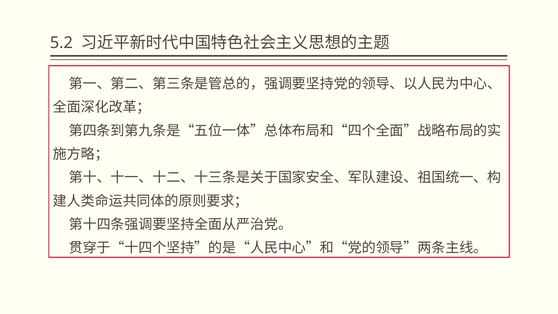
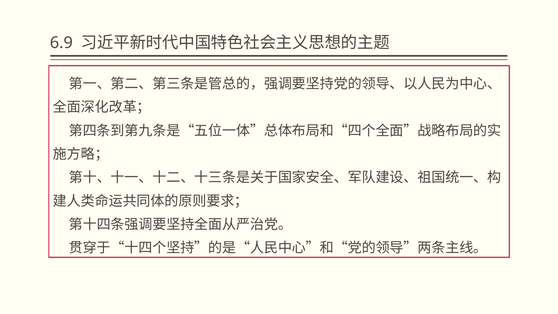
5.2: 5.2 -> 6.9
